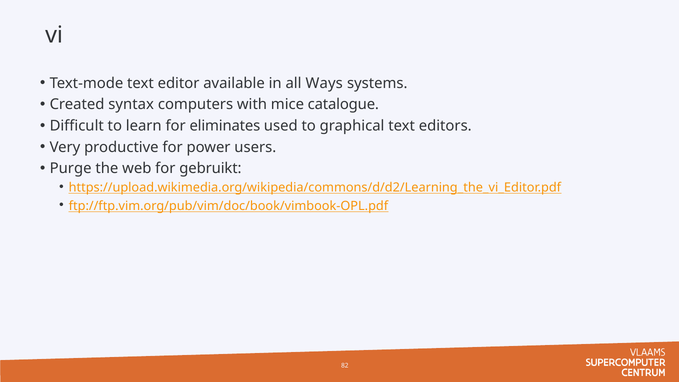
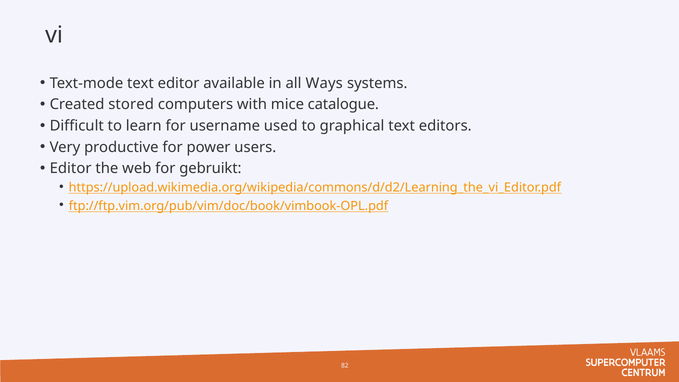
syntax: syntax -> stored
eliminates: eliminates -> username
Purge at (71, 169): Purge -> Editor
